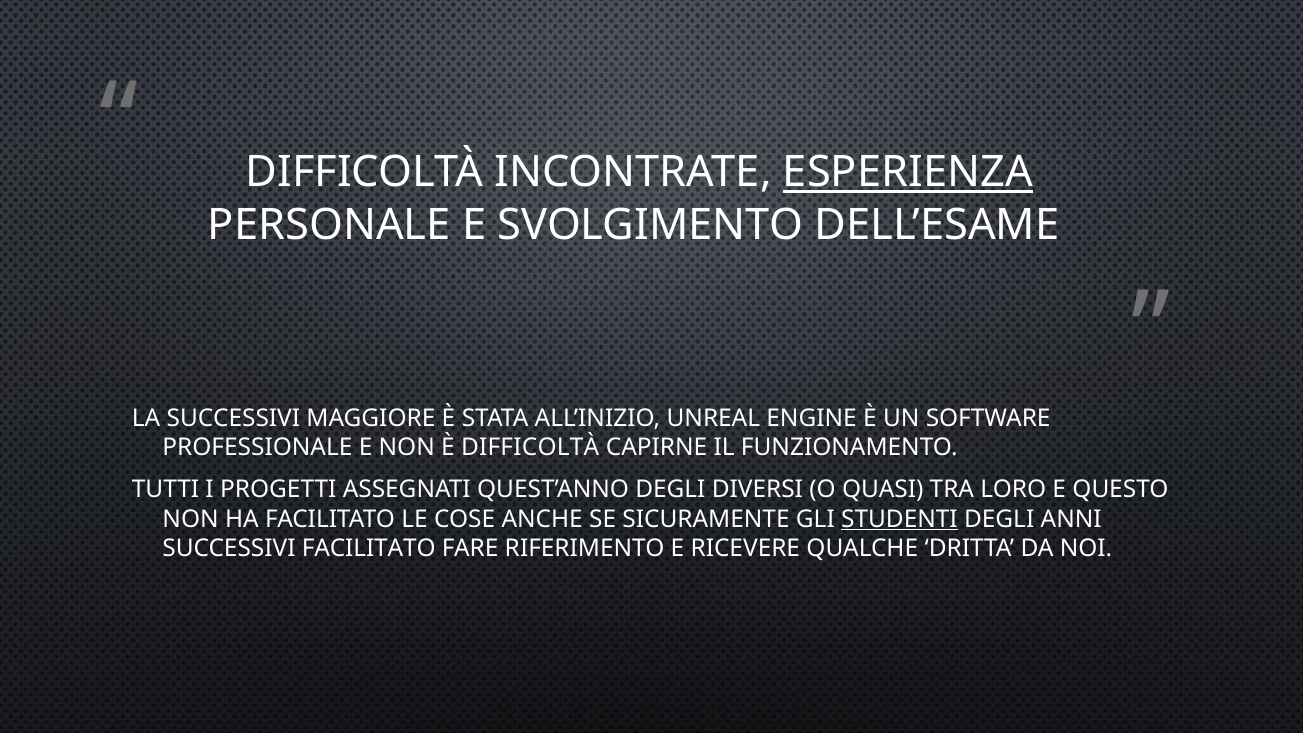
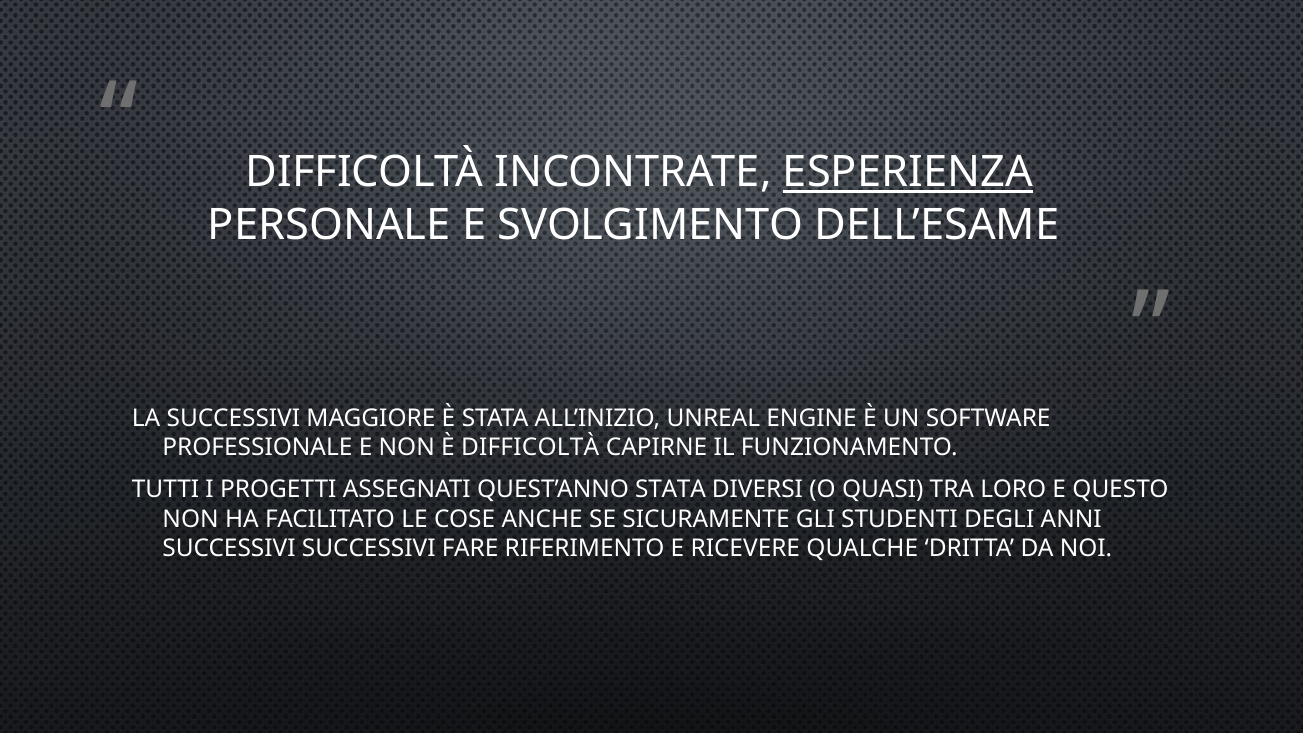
QUEST’ANNO DEGLI: DEGLI -> STATA
STUDENTI underline: present -> none
SUCCESSIVI FACILITATO: FACILITATO -> SUCCESSIVI
